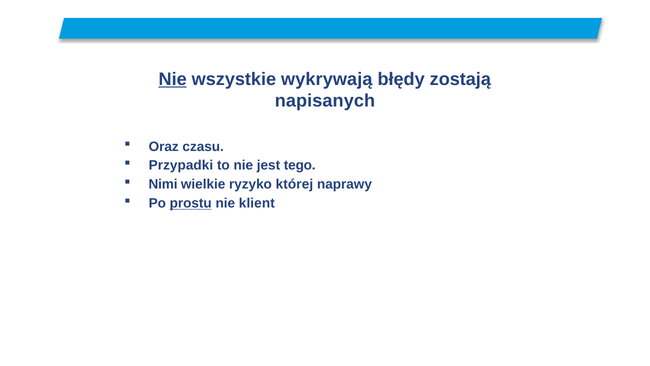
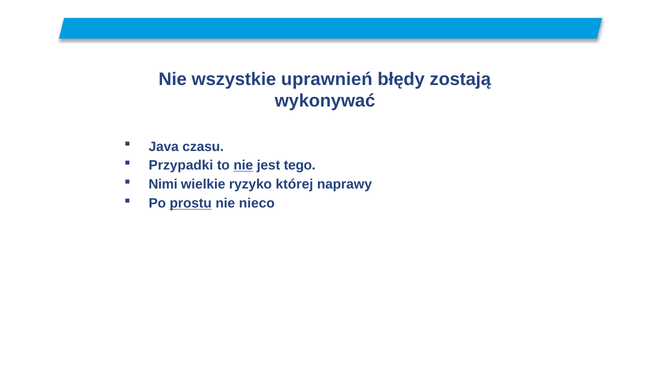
Nie at (173, 79) underline: present -> none
wykrywają: wykrywają -> uprawnień
napisanych: napisanych -> wykonywać
Oraz: Oraz -> Java
nie at (243, 165) underline: none -> present
klient: klient -> nieco
